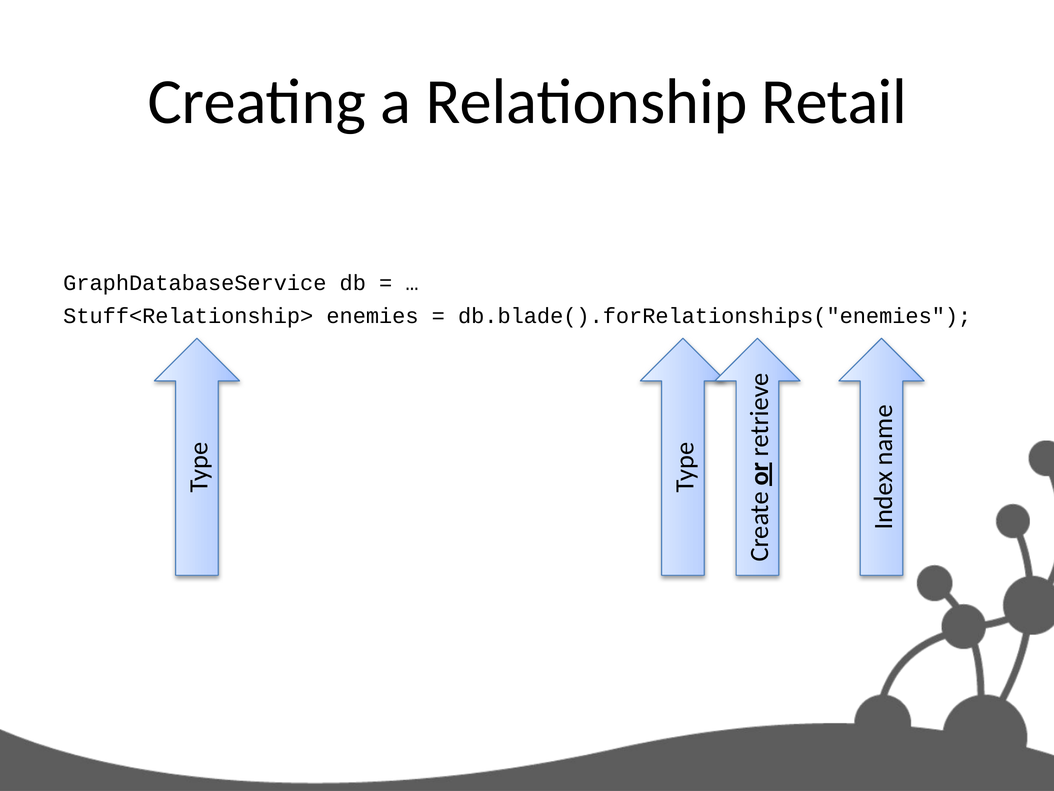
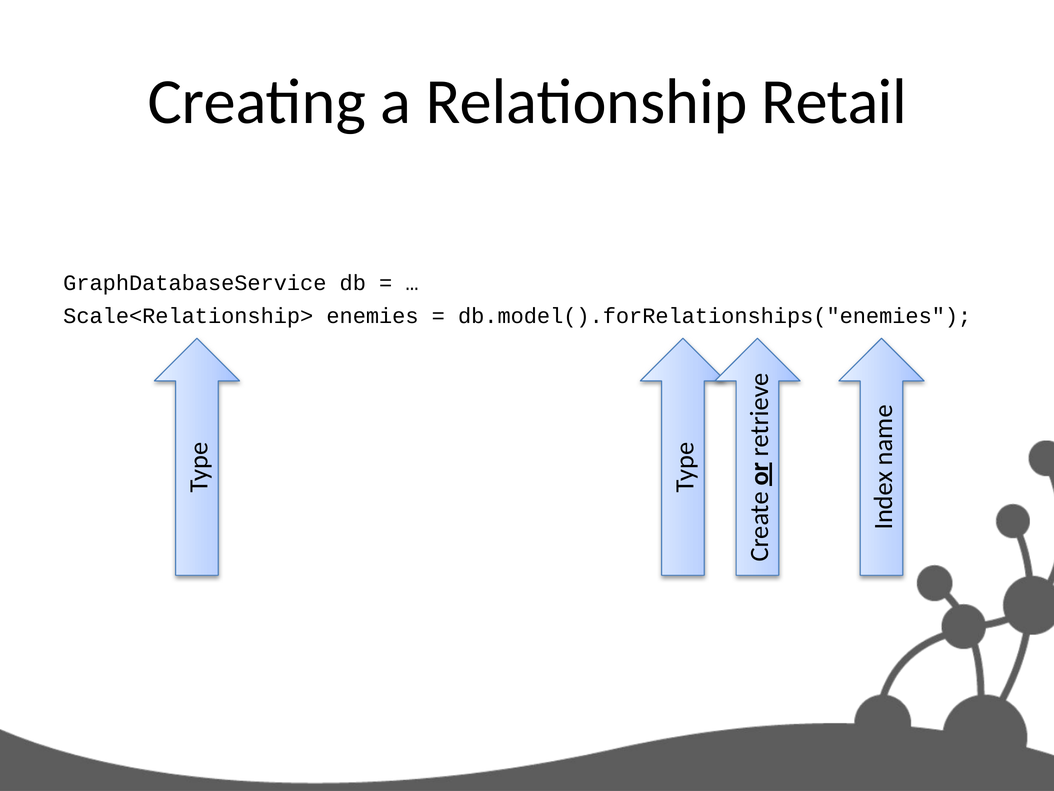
Stuff<Relationship>: Stuff<Relationship> -> Scale<Relationship>
db.blade().forRelationships("enemies: db.blade().forRelationships("enemies -> db.model().forRelationships("enemies
